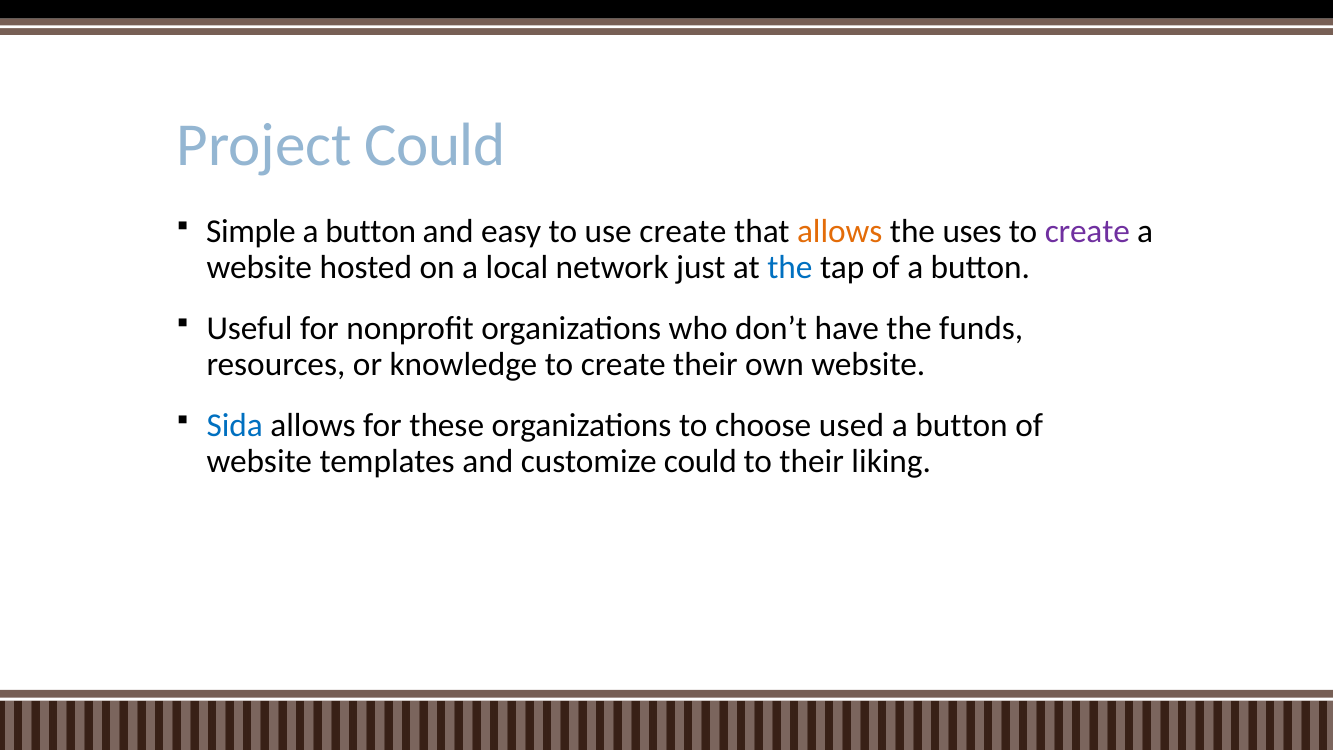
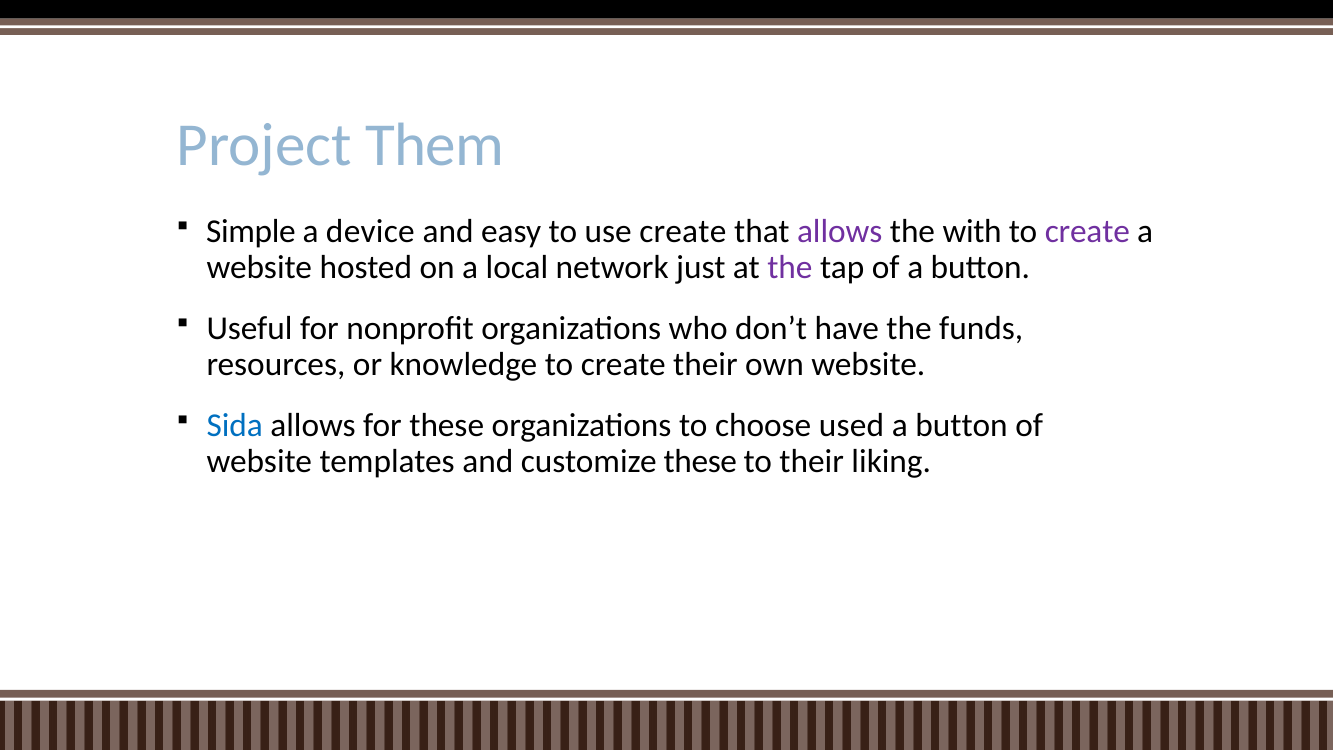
Project Could: Could -> Them
button at (371, 231): button -> device
allows at (840, 231) colour: orange -> purple
uses: uses -> with
the at (790, 267) colour: blue -> purple
customize could: could -> these
